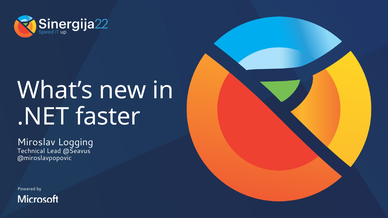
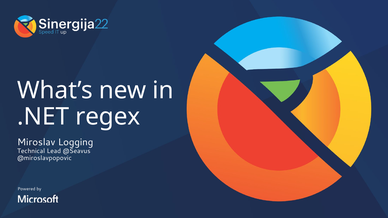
faster: faster -> regex
